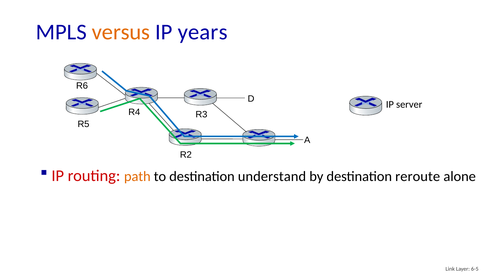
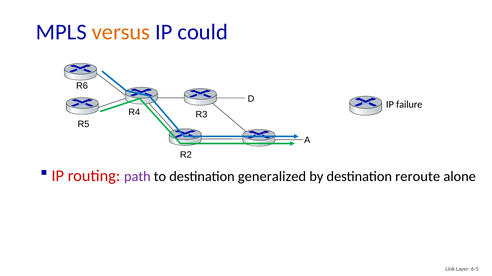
years: years -> could
server: server -> failure
path colour: orange -> purple
understand: understand -> generalized
